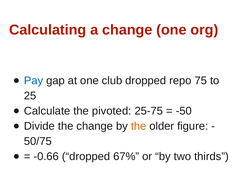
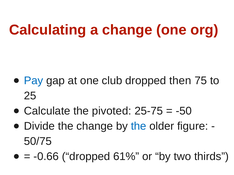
repo: repo -> then
the at (139, 126) colour: orange -> blue
67%: 67% -> 61%
